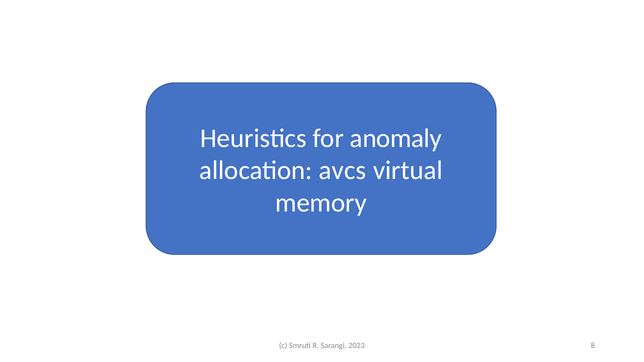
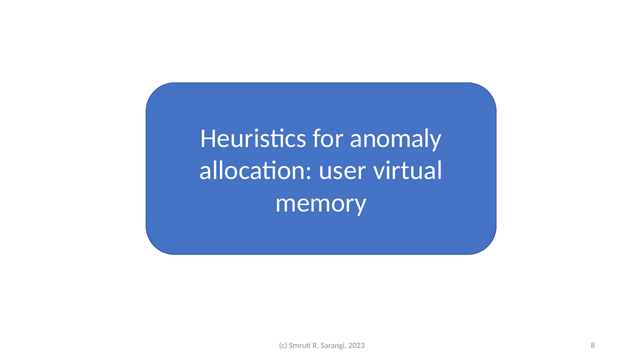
avcs: avcs -> user
